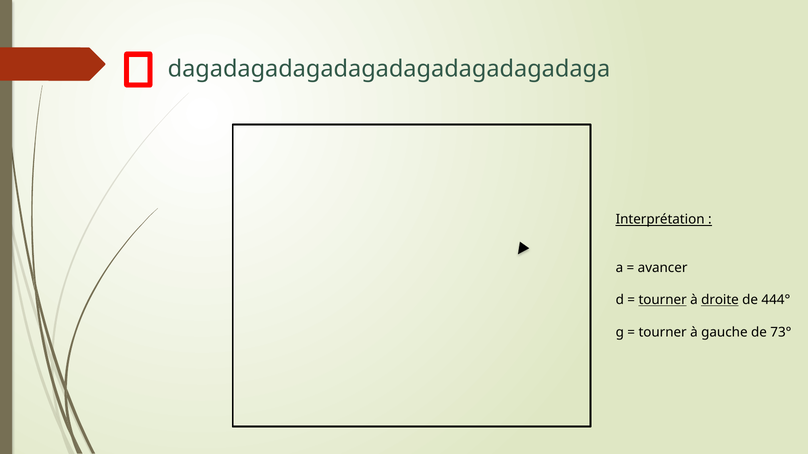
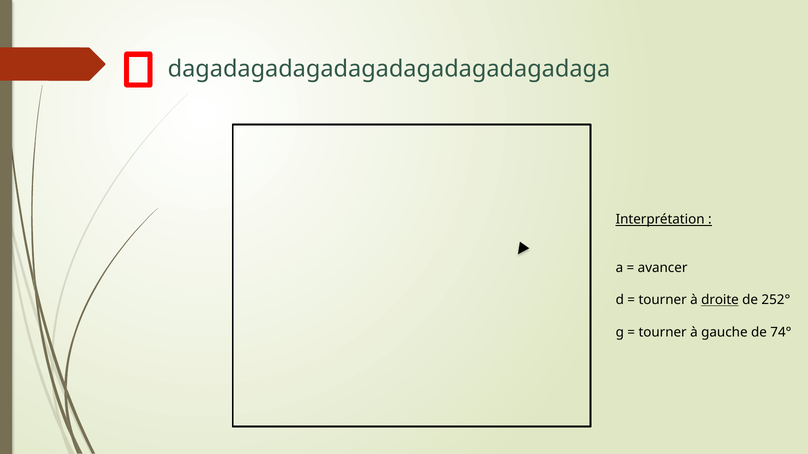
tourner at (663, 300) underline: present -> none
444°: 444° -> 252°
73°: 73° -> 74°
